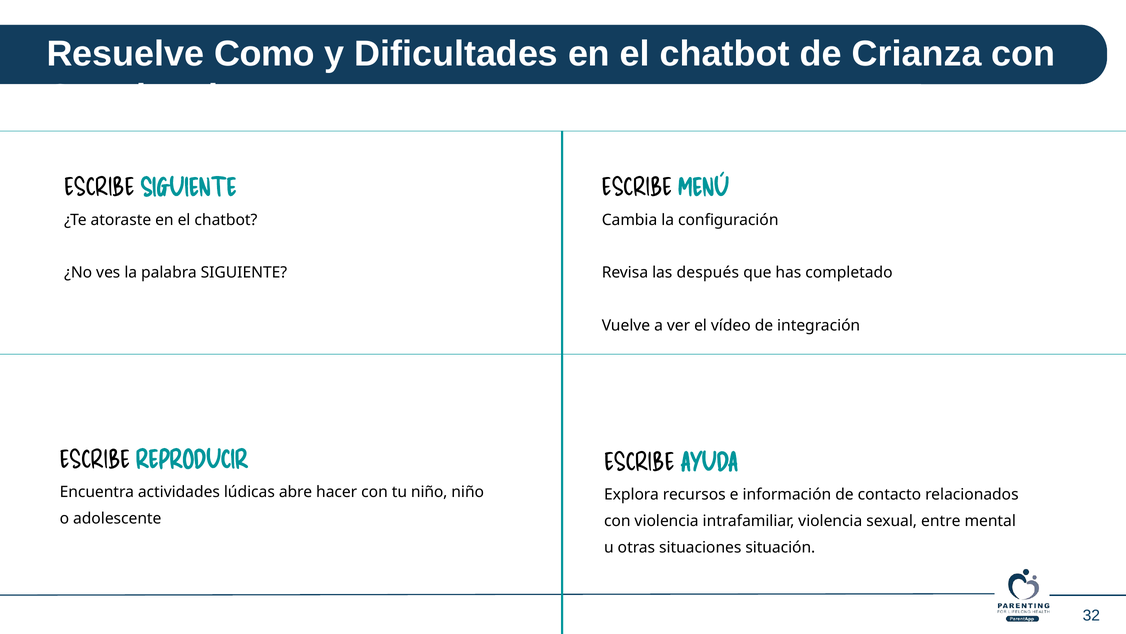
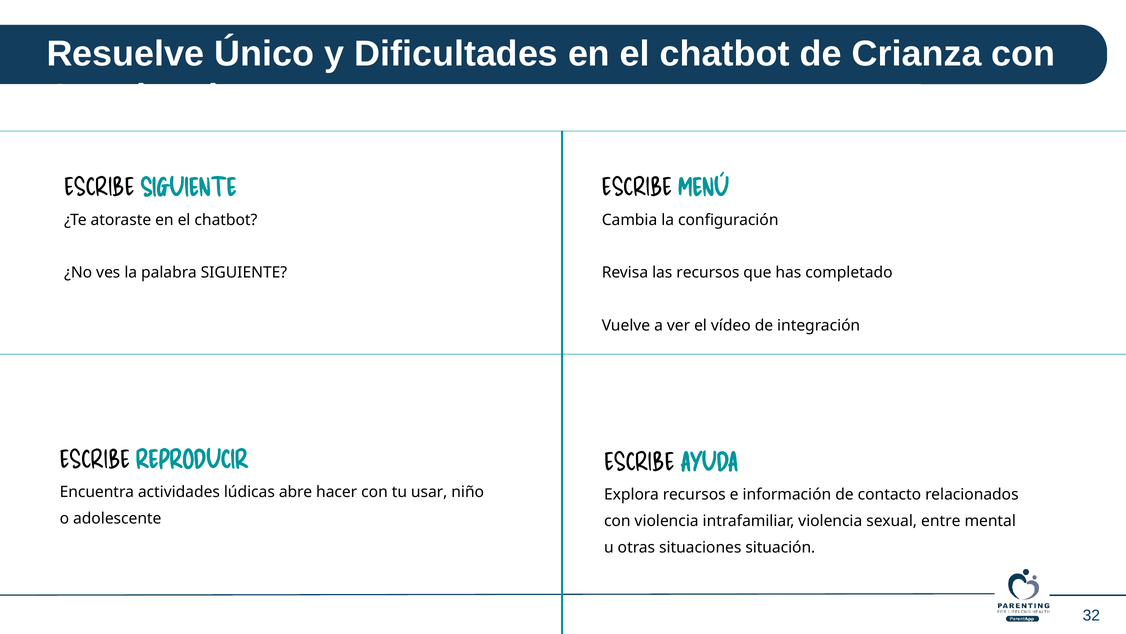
Como: Como -> Único
las después: después -> recursos
tu niño: niño -> usar
